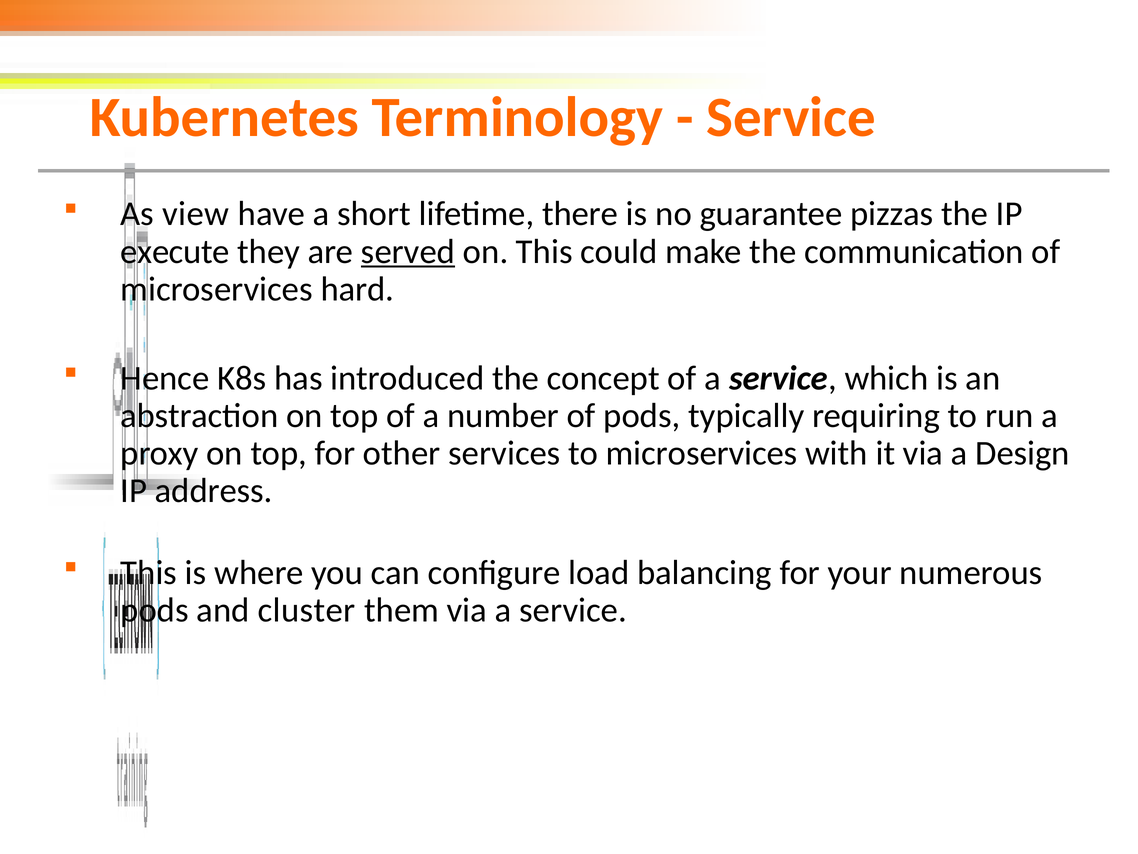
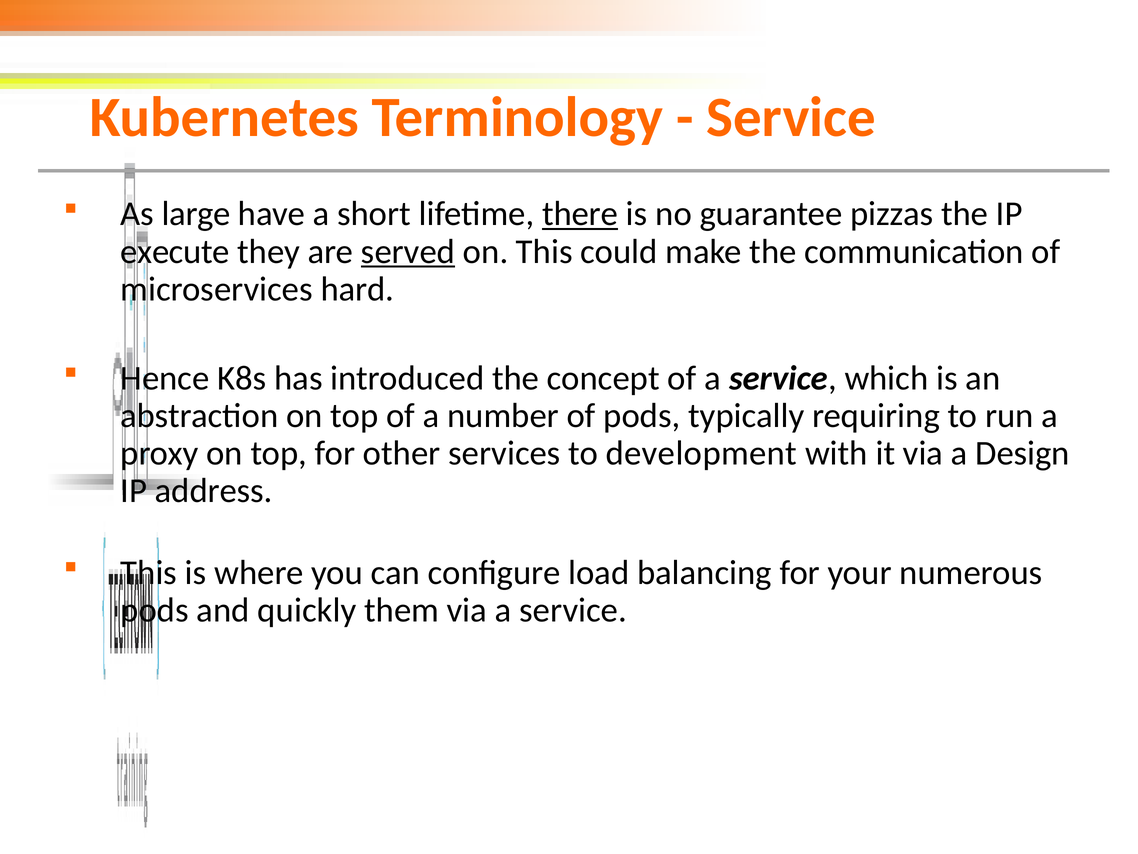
view: view -> large
there underline: none -> present
to microservices: microservices -> development
cluster: cluster -> quickly
